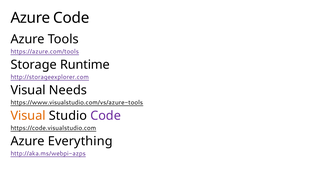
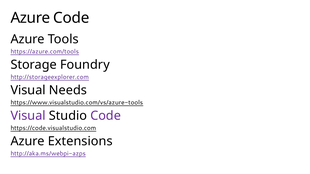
Runtime: Runtime -> Foundry
Visual at (28, 116) colour: orange -> purple
Everything: Everything -> Extensions
